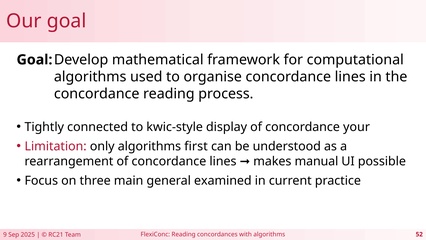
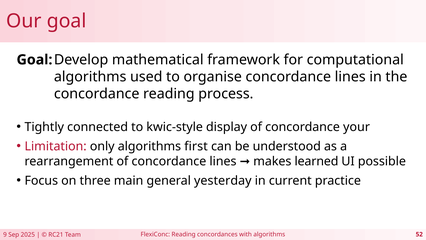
manual: manual -> learned
examined: examined -> yesterday
